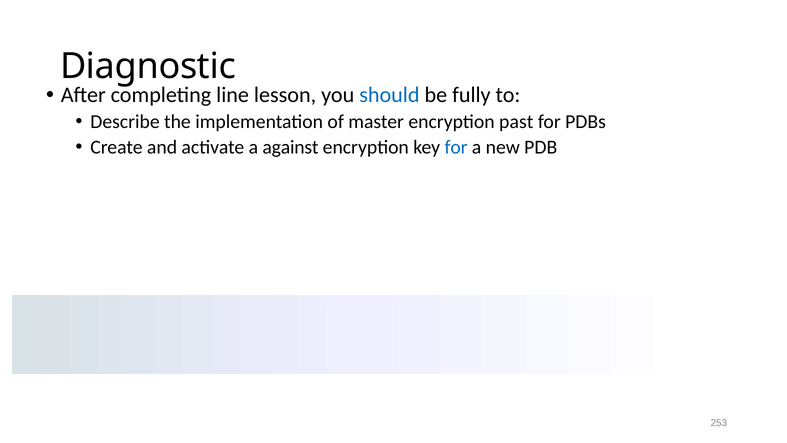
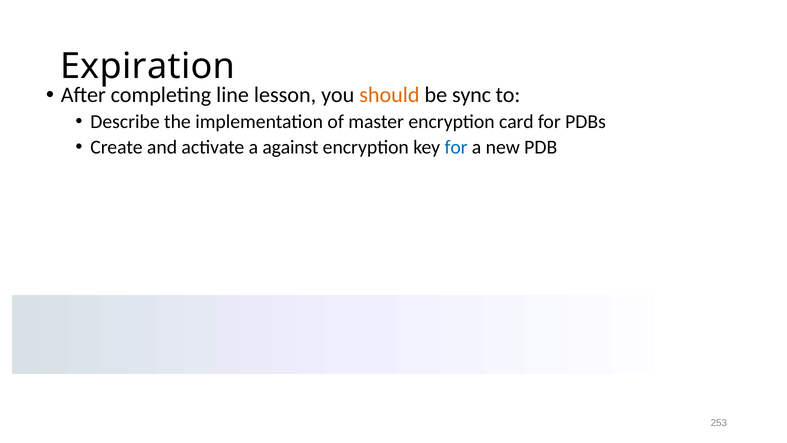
Diagnostic: Diagnostic -> Expiration
should colour: blue -> orange
fully: fully -> sync
past: past -> card
